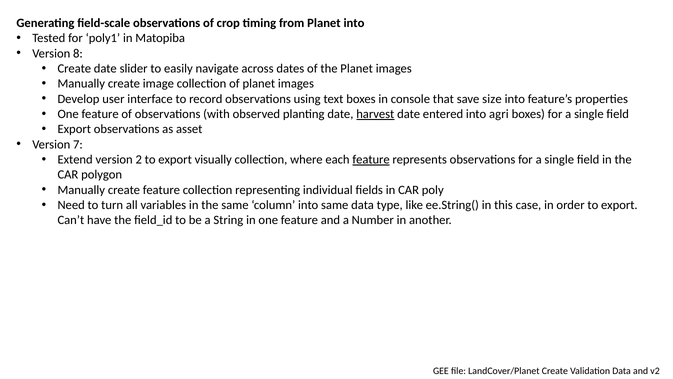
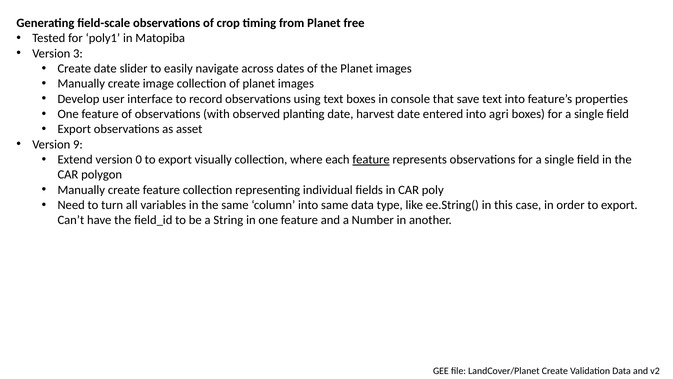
Planet into: into -> free
8: 8 -> 3
save size: size -> text
harvest underline: present -> none
7: 7 -> 9
2: 2 -> 0
